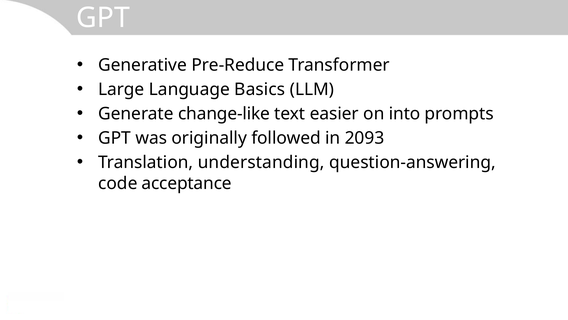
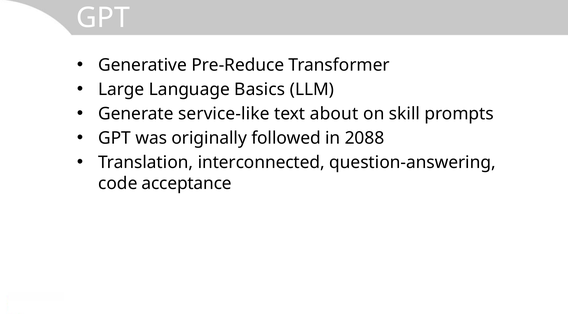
change-like: change-like -> service-like
easier: easier -> about
into: into -> skill
2093: 2093 -> 2088
understanding: understanding -> interconnected
